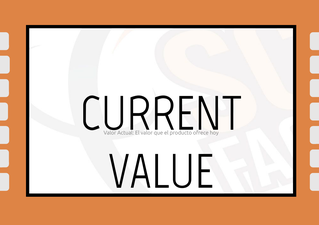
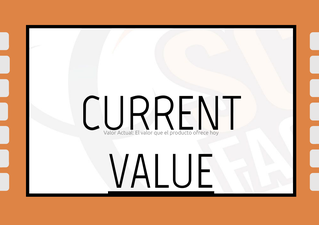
VALUE at (161, 172) underline: none -> present
